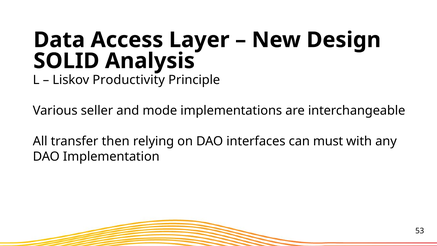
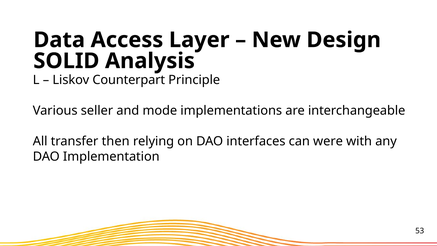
Productivity: Productivity -> Counterpart
must: must -> were
